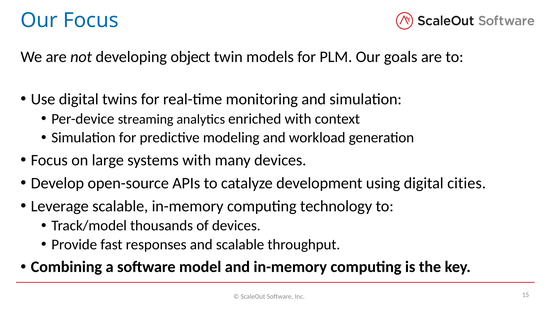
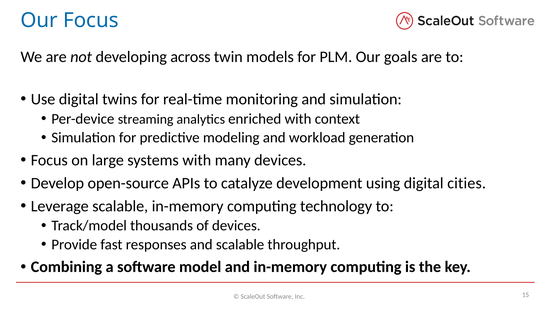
object: object -> across
